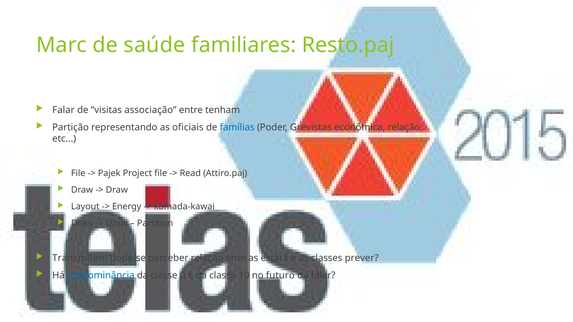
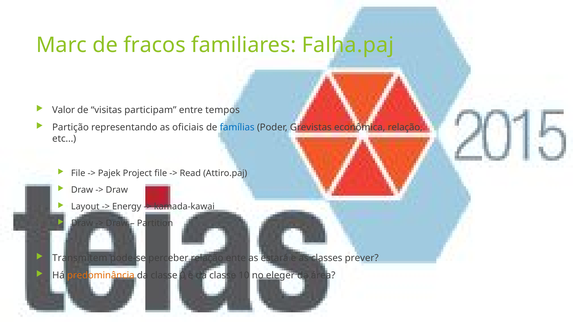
saúde: saúde -> fracos
Resto.paj: Resto.paj -> Falha.paj
Falar at (63, 110): Falar -> Valor
associação: associação -> participam
tenham: tenham -> tempos
predominância colour: blue -> orange
futuro: futuro -> eleger
da falar: falar -> área
